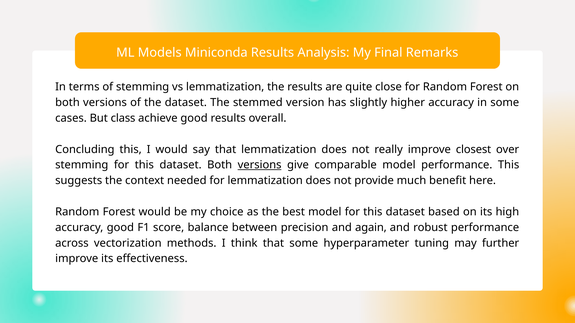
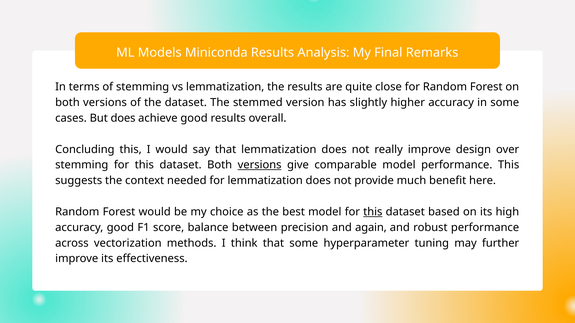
But class: class -> does
closest: closest -> design
this at (373, 212) underline: none -> present
